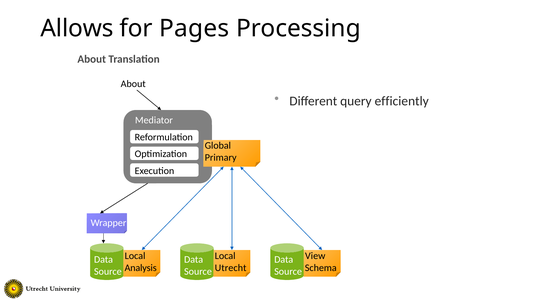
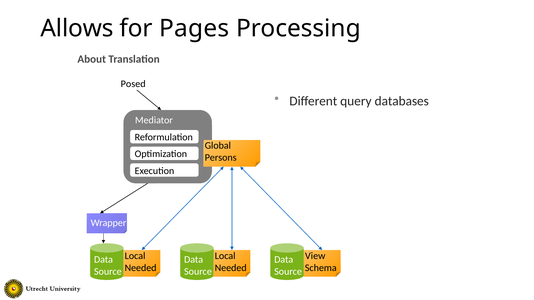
About at (133, 84): About -> Posed
efficiently: efficiently -> databases
Primary: Primary -> Persons
Analysis at (141, 268): Analysis -> Needed
Utrecht at (231, 268): Utrecht -> Needed
